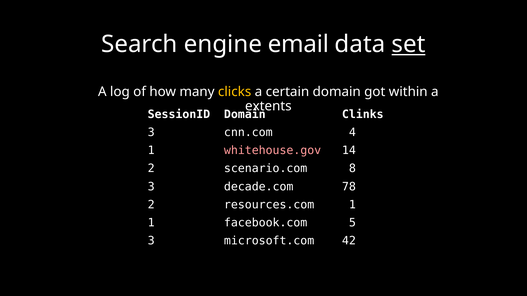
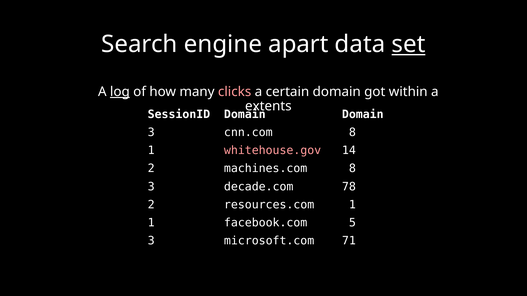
email: email -> apart
log underline: none -> present
clicks colour: yellow -> pink
Domain Clinks: Clinks -> Domain
cnn.com 4: 4 -> 8
scenario.com: scenario.com -> machines.com
42: 42 -> 71
